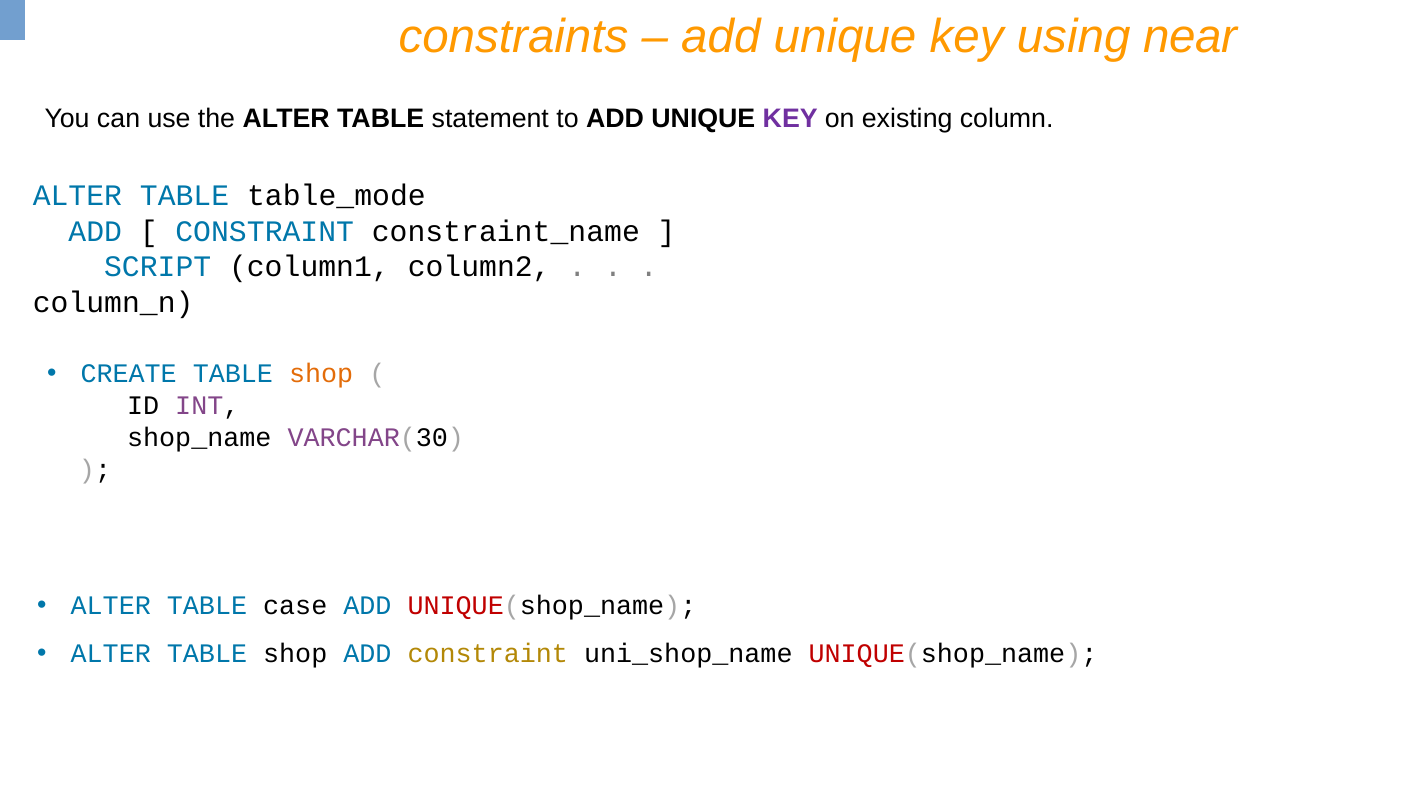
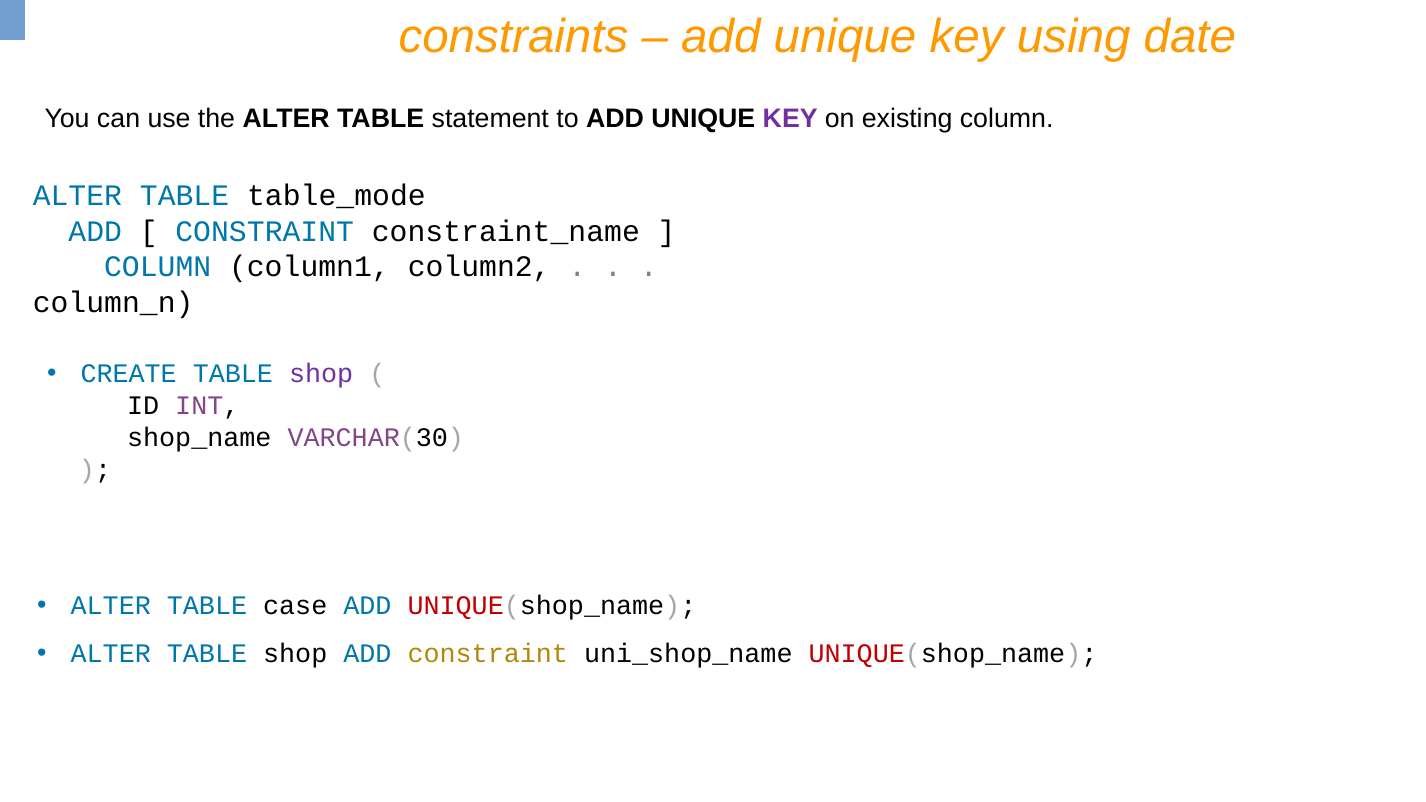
near: near -> date
SCRIPT at (158, 267): SCRIPT -> COLUMN
shop at (321, 374) colour: orange -> purple
